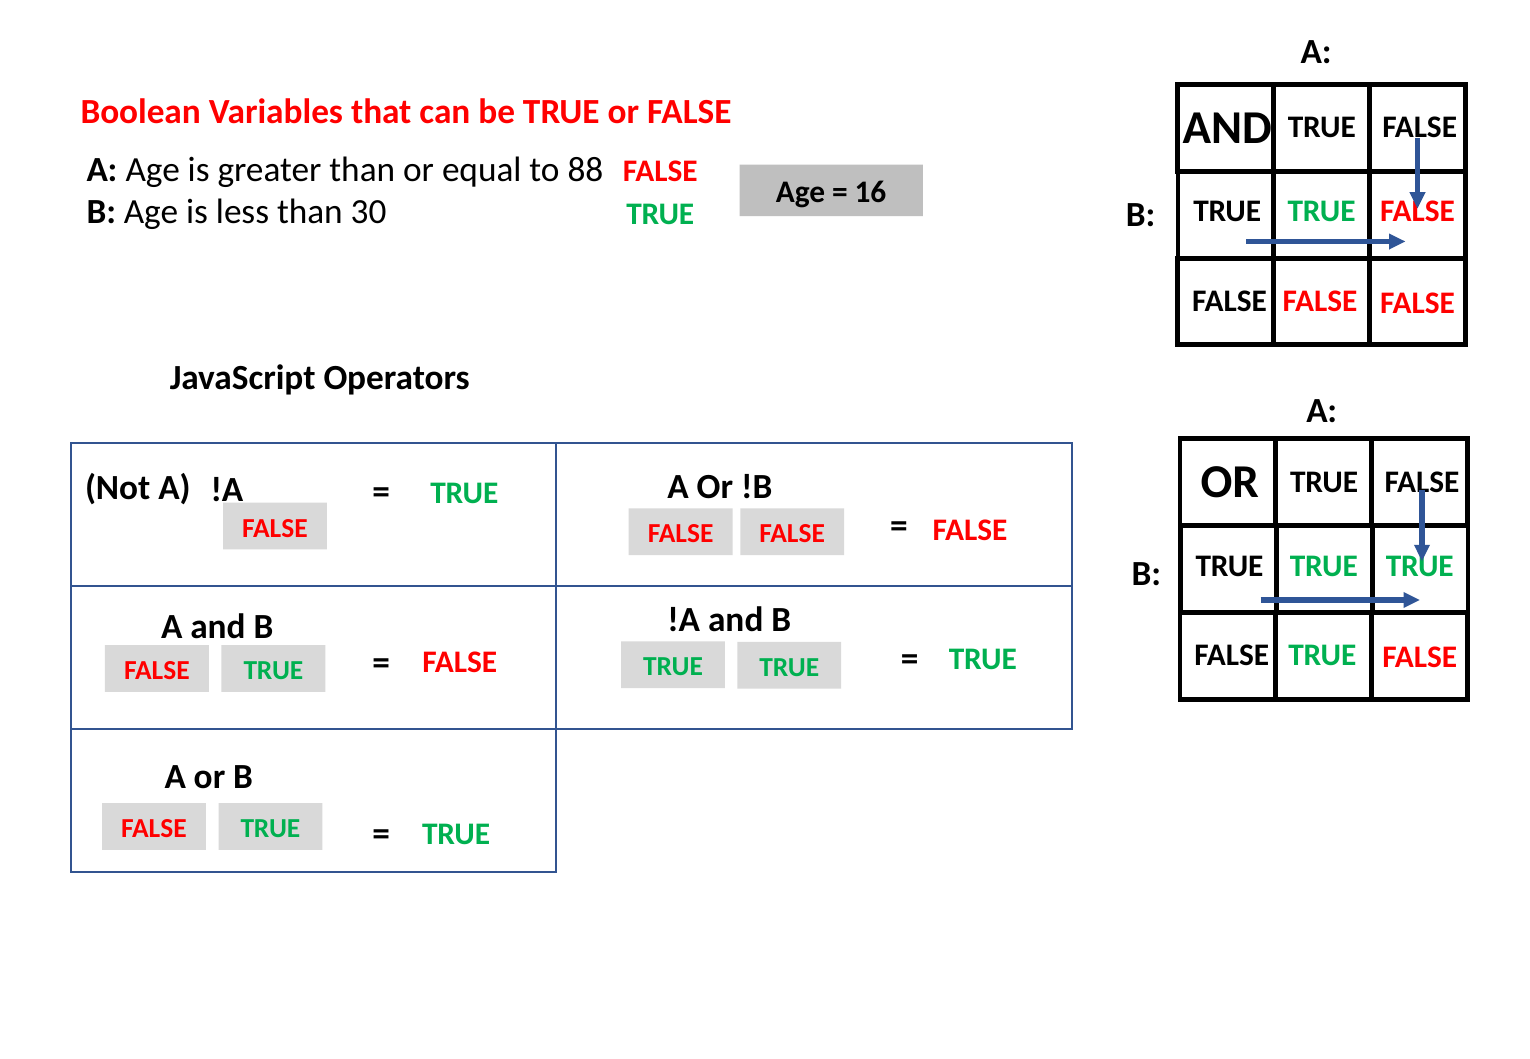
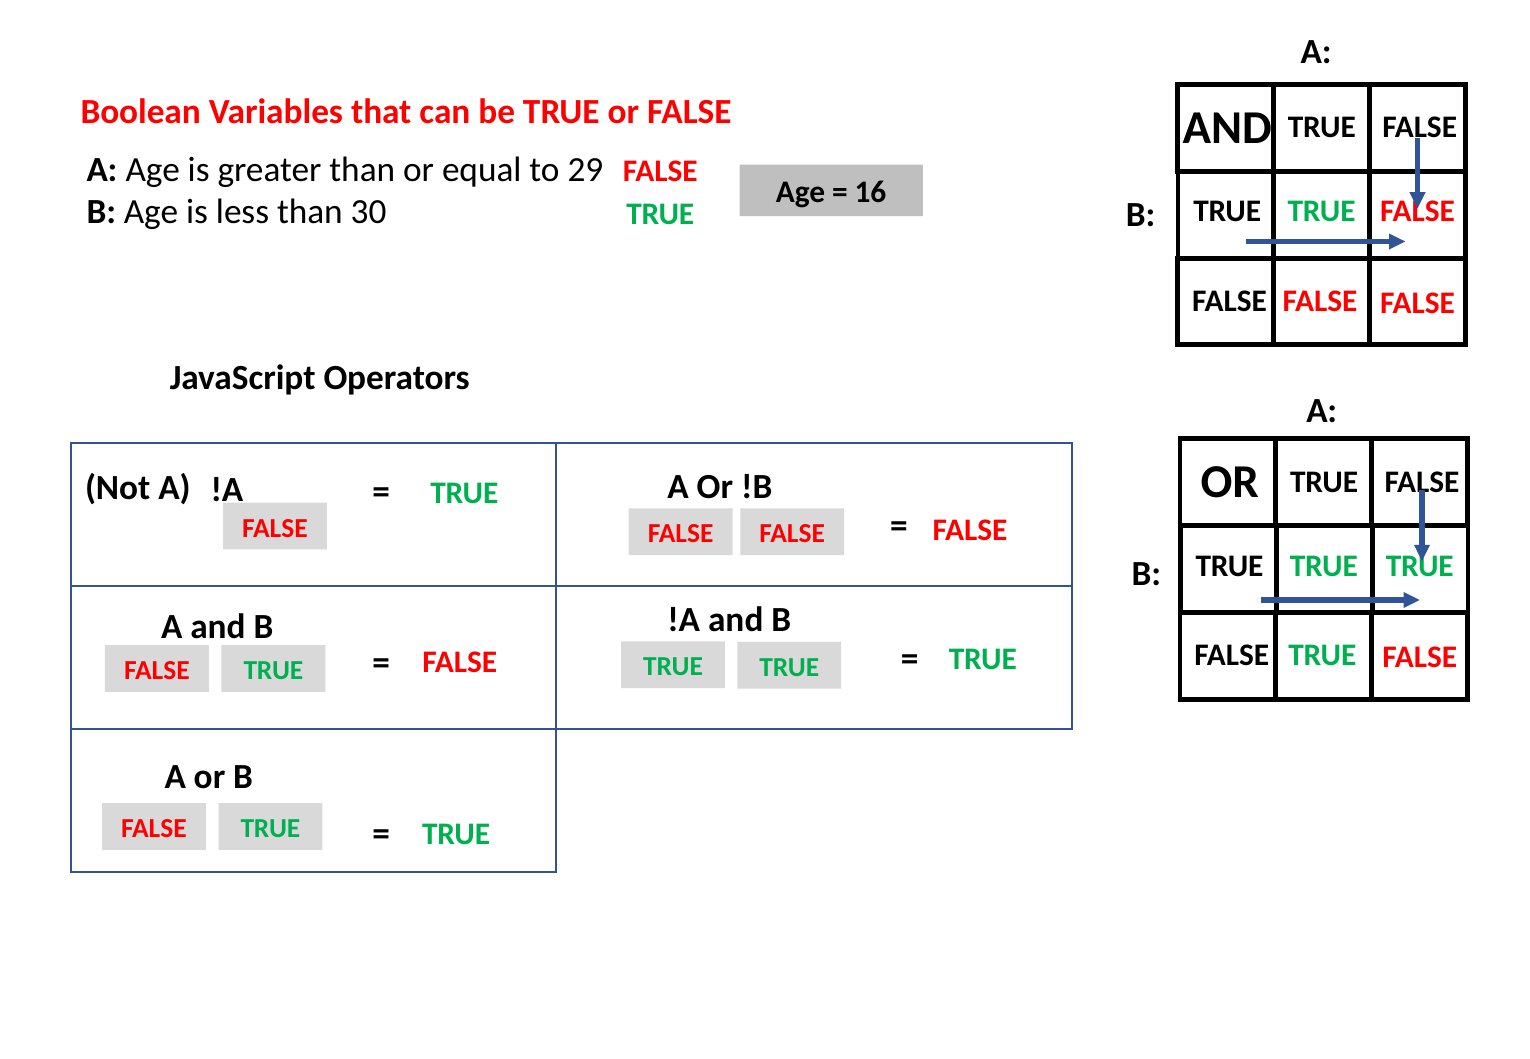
88: 88 -> 29
